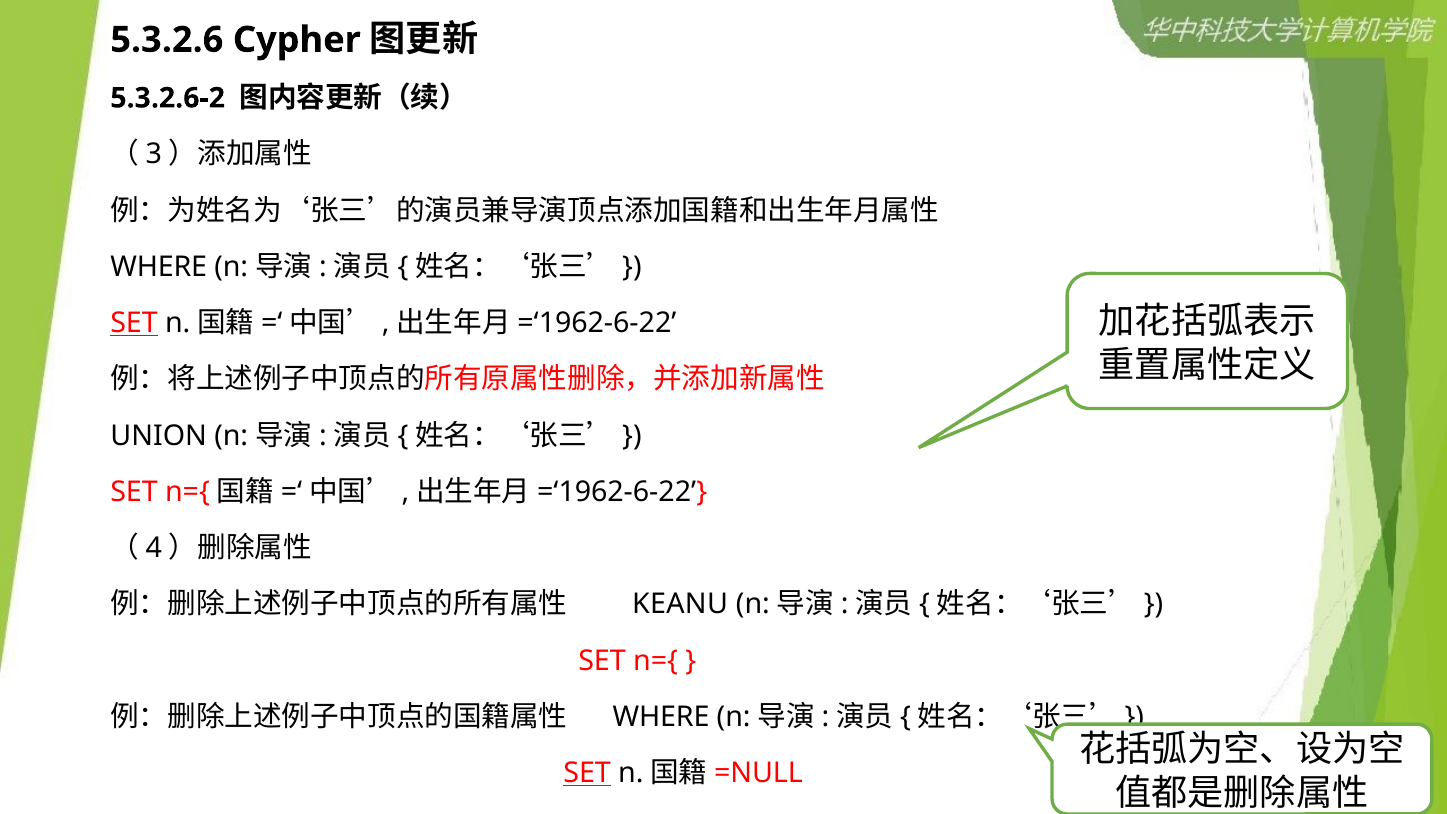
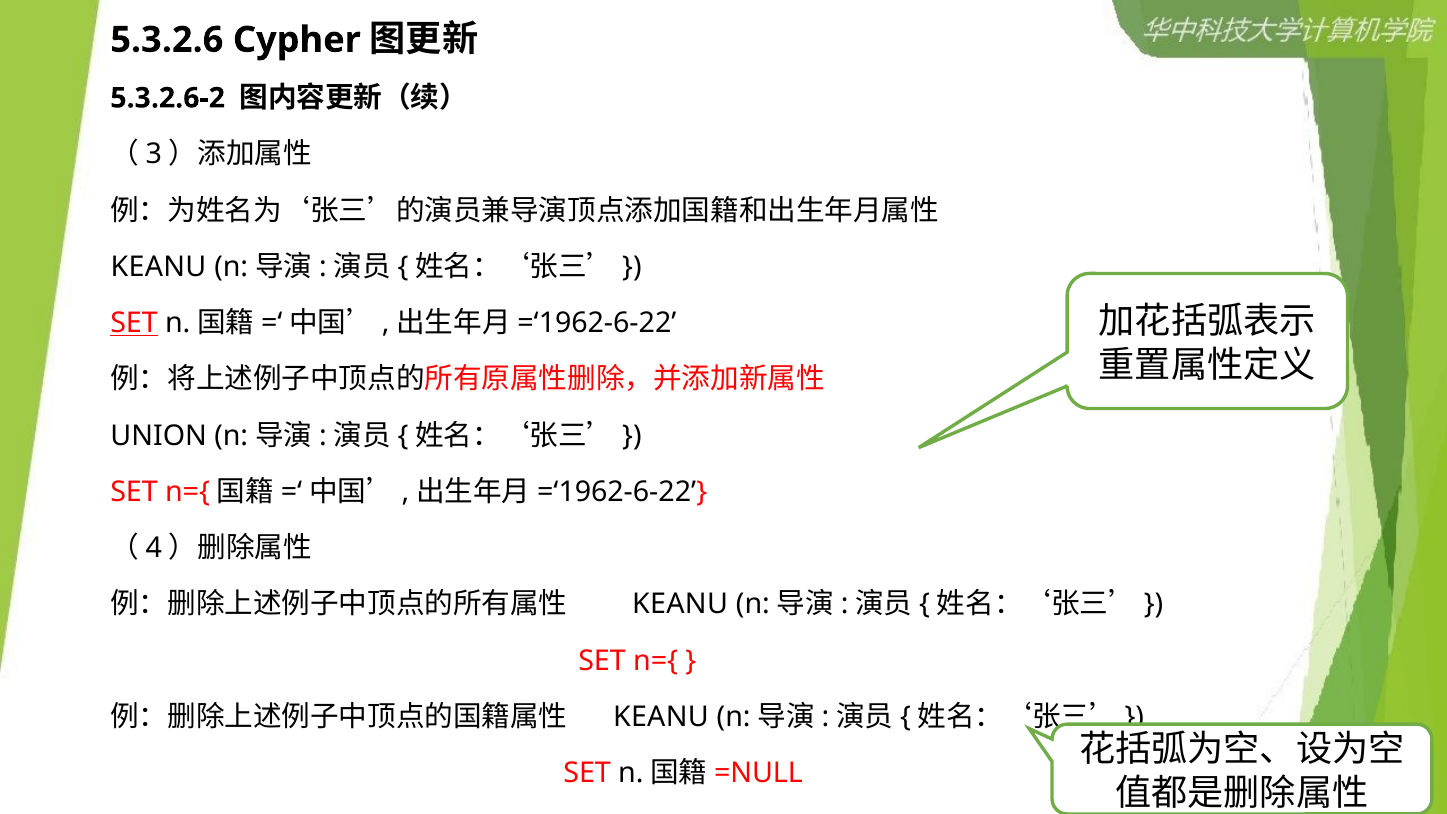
WHERE at (159, 267): WHERE -> KEANU
WHERE at (661, 717): WHERE -> KEANU
SET at (587, 773) underline: present -> none
